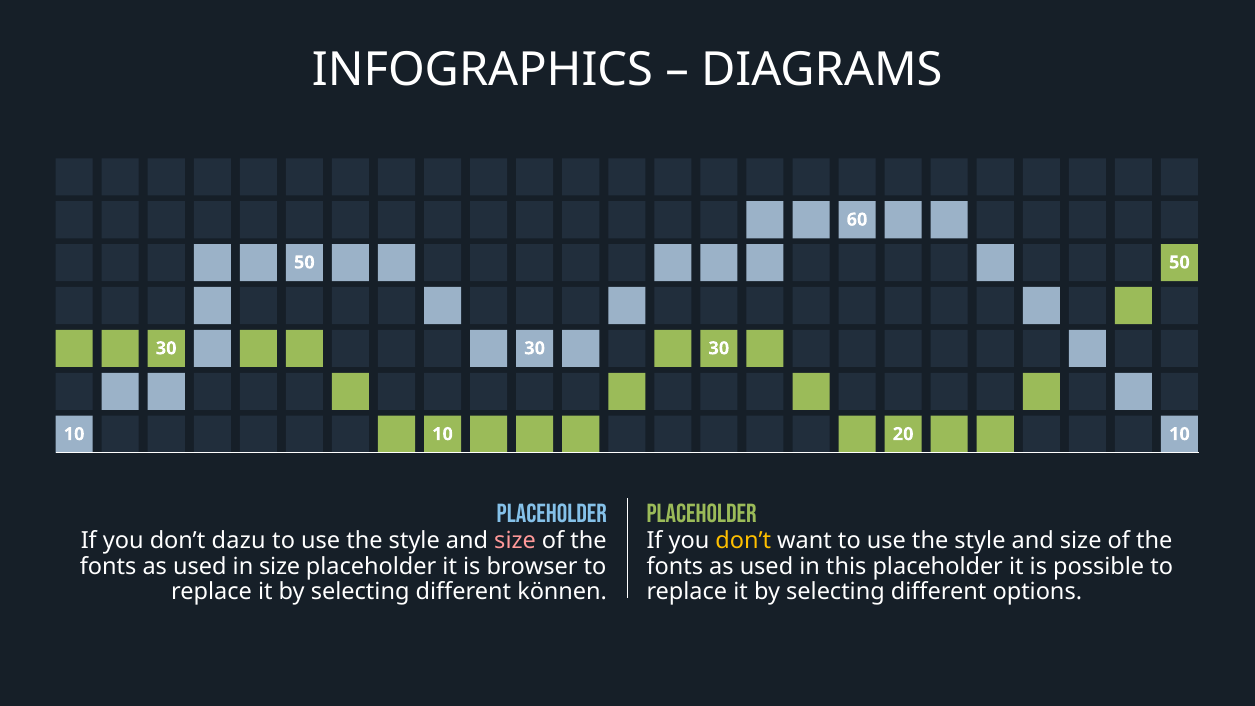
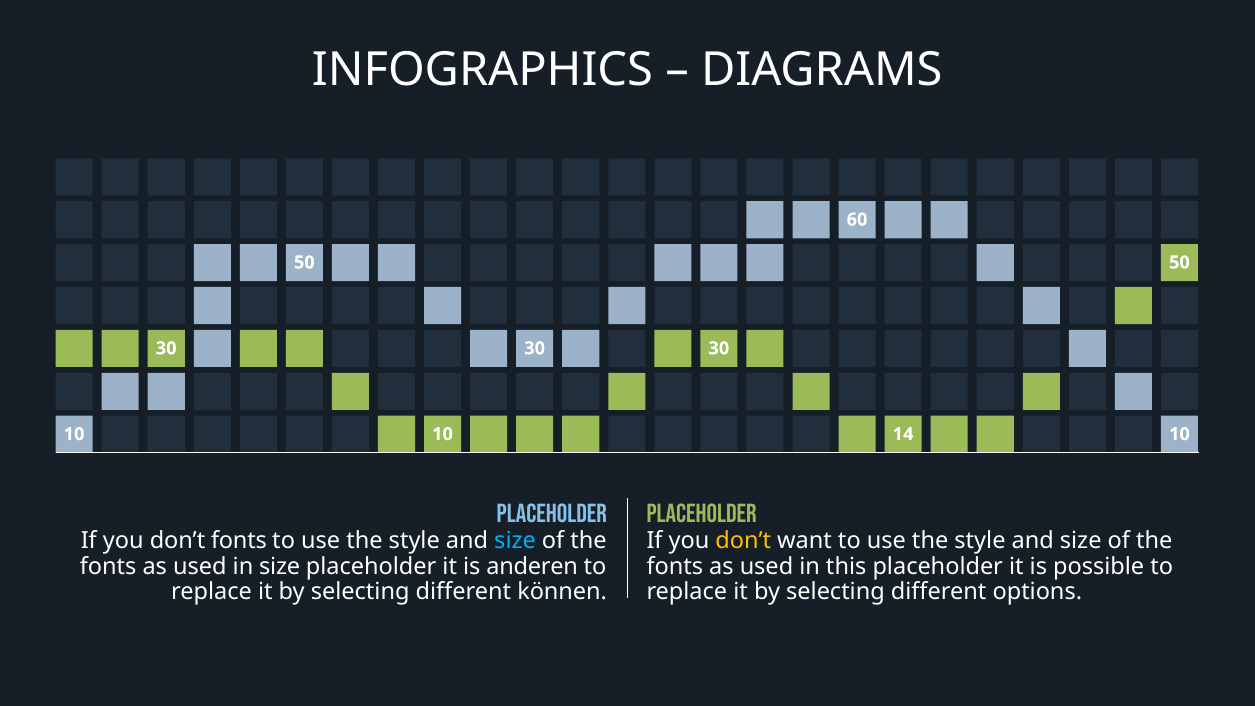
20: 20 -> 14
don’t dazu: dazu -> fonts
size at (515, 541) colour: pink -> light blue
browser: browser -> anderen
